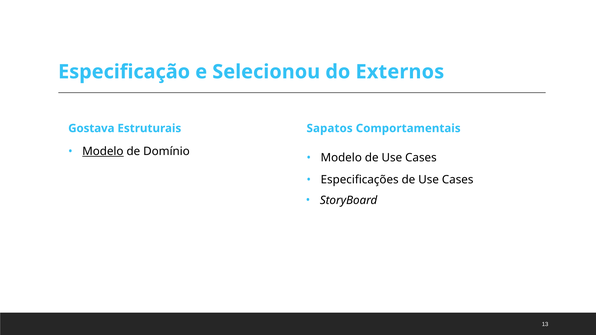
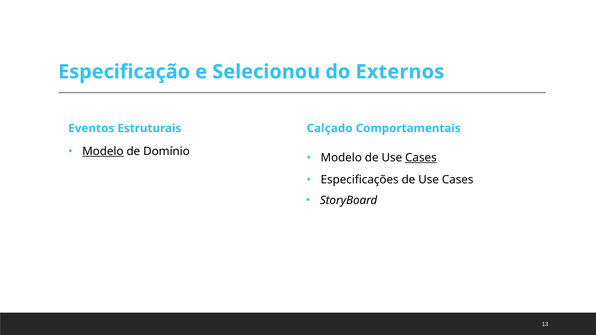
Gostava: Gostava -> Eventos
Sapatos: Sapatos -> Calçado
Cases at (421, 158) underline: none -> present
